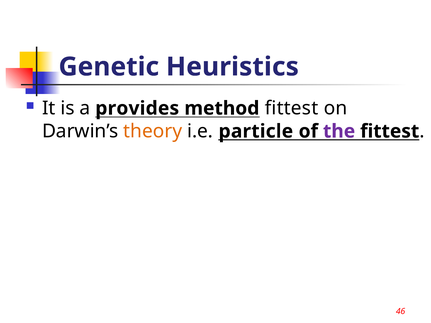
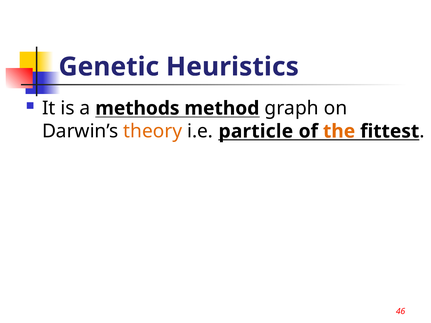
provides: provides -> methods
method fittest: fittest -> graph
the colour: purple -> orange
